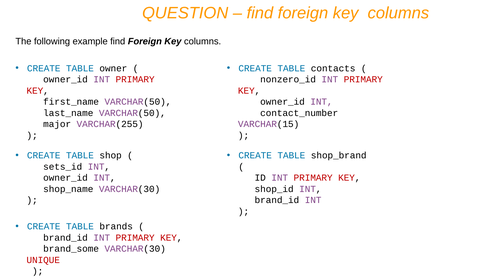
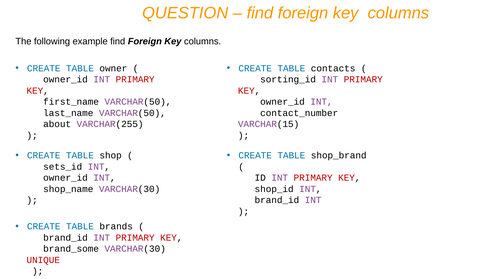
nonzero_id: nonzero_id -> sorting_id
major: major -> about
